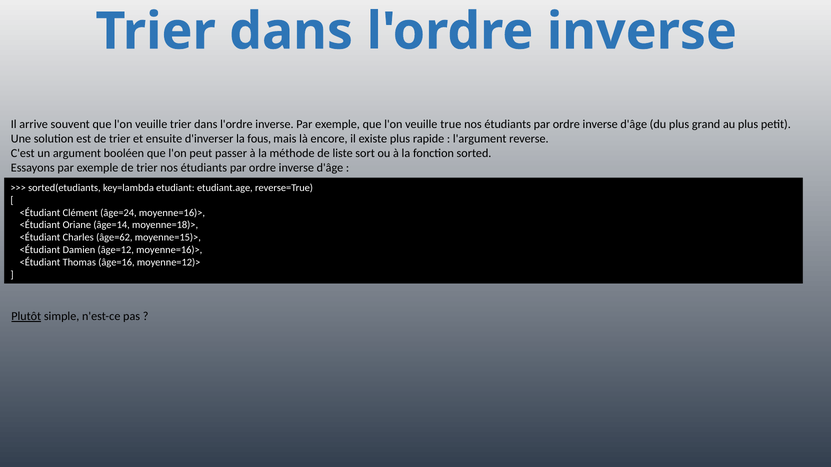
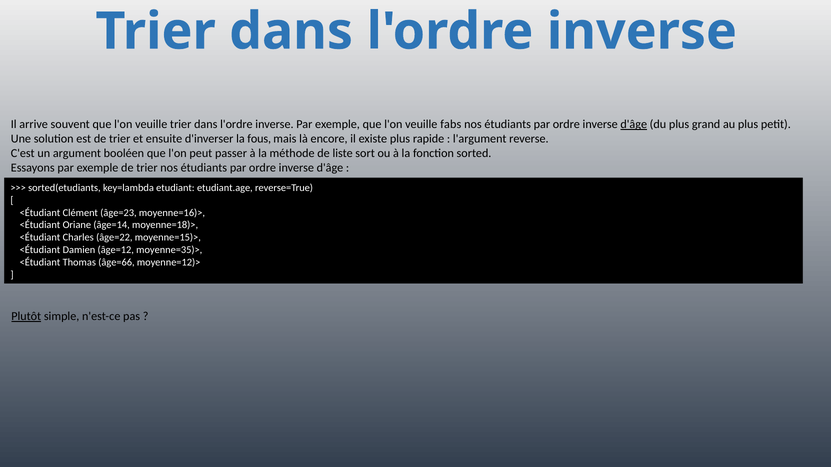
true: true -> fabs
d'âge at (634, 124) underline: none -> present
âge=24: âge=24 -> âge=23
âge=62: âge=62 -> âge=22
âge=12 moyenne=16)>: moyenne=16)> -> moyenne=35)>
âge=16: âge=16 -> âge=66
